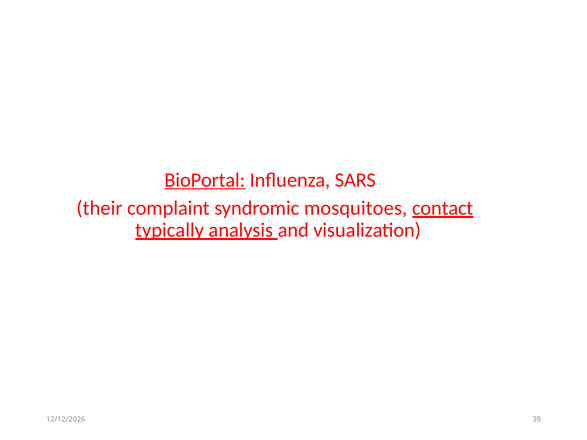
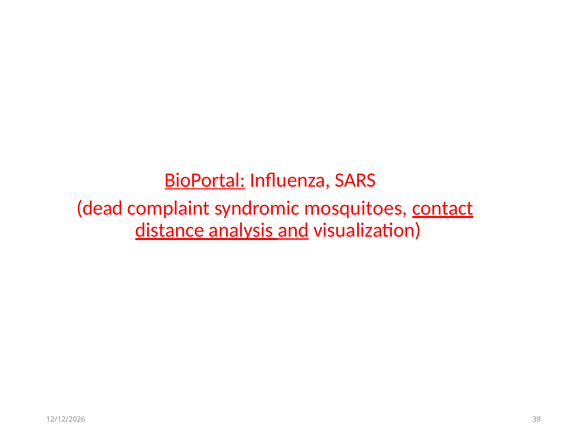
their: their -> dead
typically: typically -> distance
and underline: none -> present
